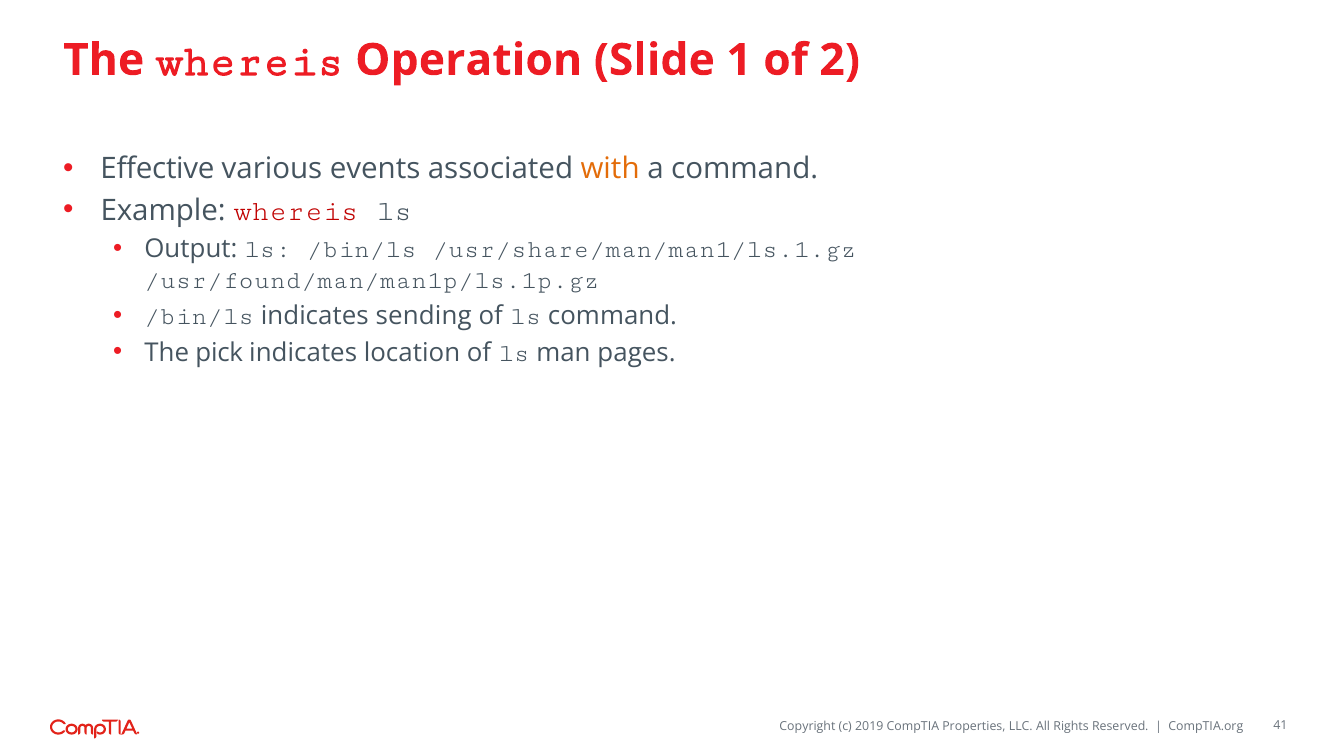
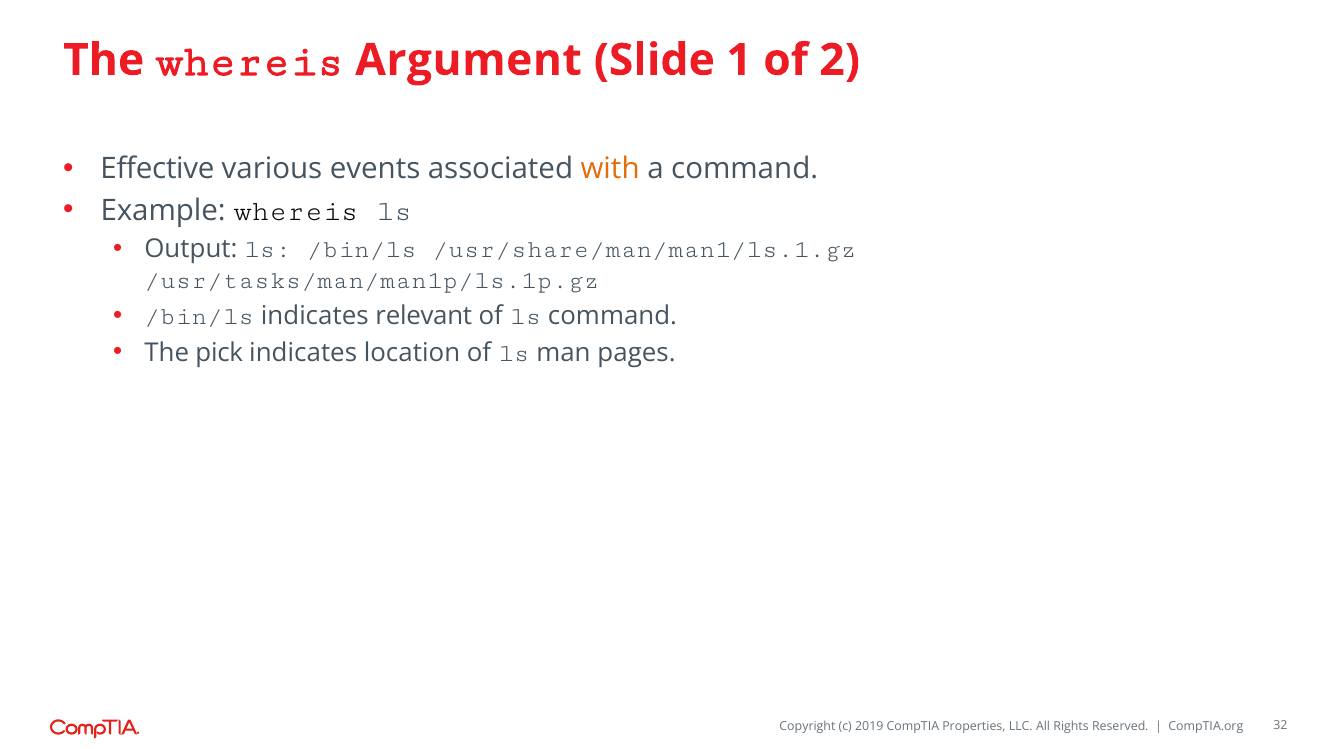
Operation: Operation -> Argument
whereis at (296, 211) colour: red -> black
/usr/found/man/man1p/ls.1p.gz: /usr/found/man/man1p/ls.1p.gz -> /usr/tasks/man/man1p/ls.1p.gz
sending: sending -> relevant
41: 41 -> 32
